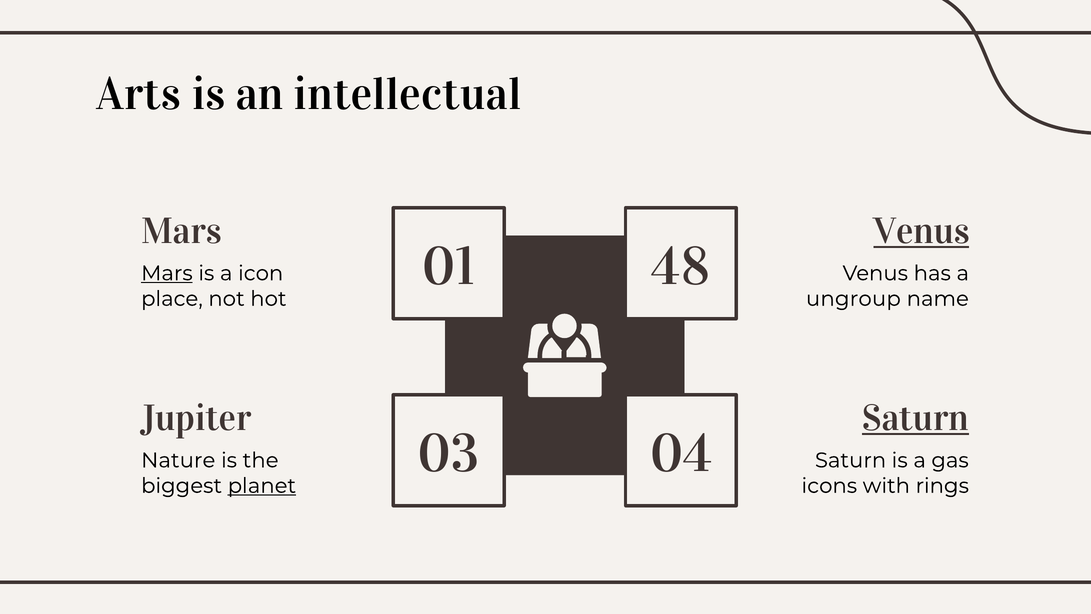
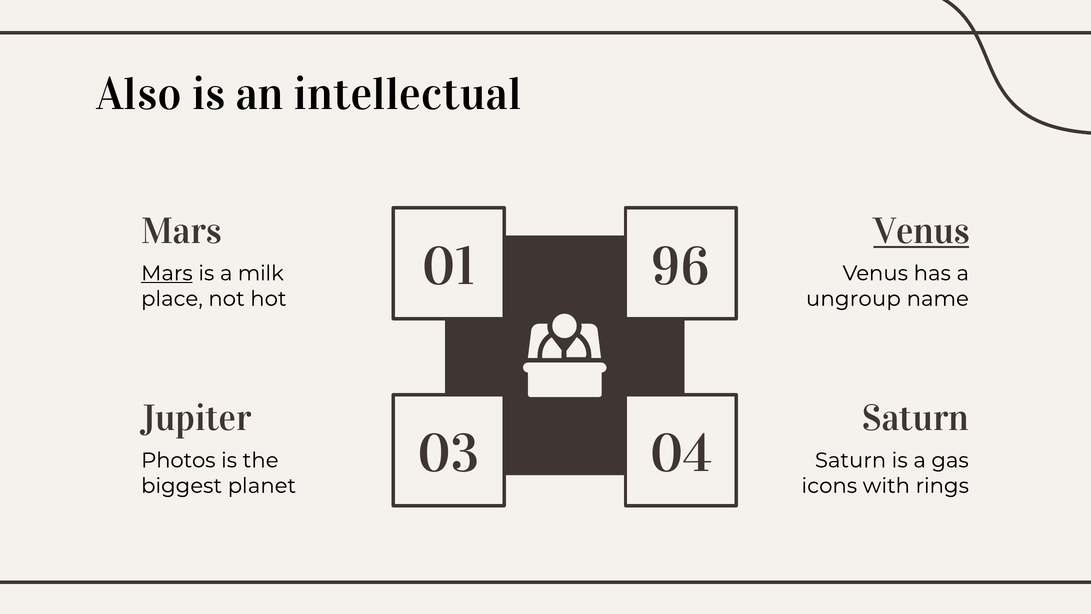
Arts: Arts -> Also
48: 48 -> 96
icon: icon -> milk
Saturn at (915, 418) underline: present -> none
Nature: Nature -> Photos
planet underline: present -> none
